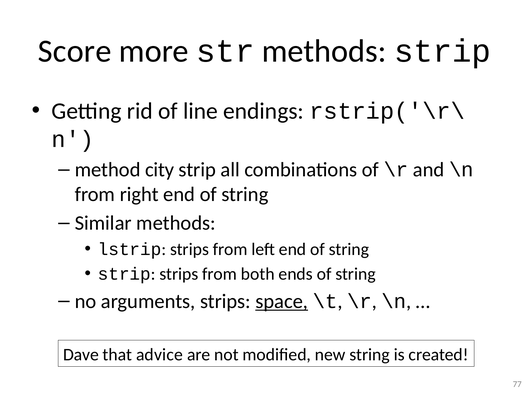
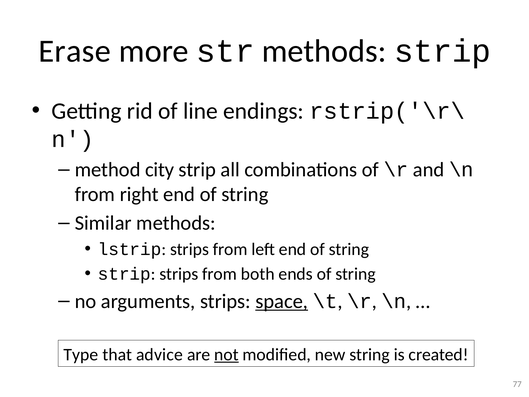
Score: Score -> Erase
Dave: Dave -> Type
not underline: none -> present
